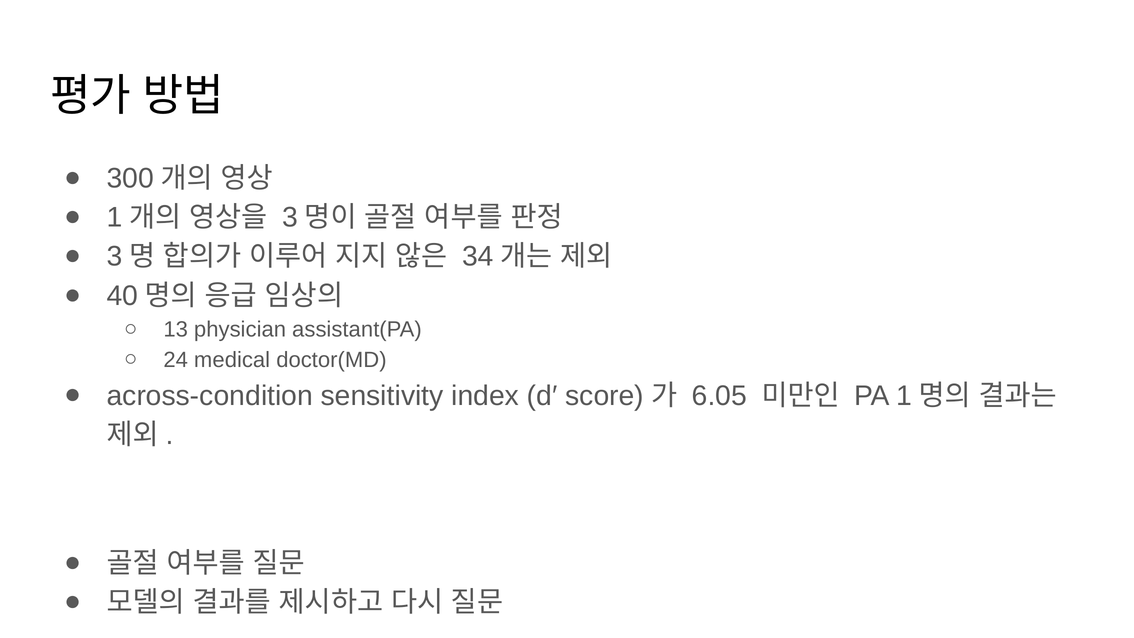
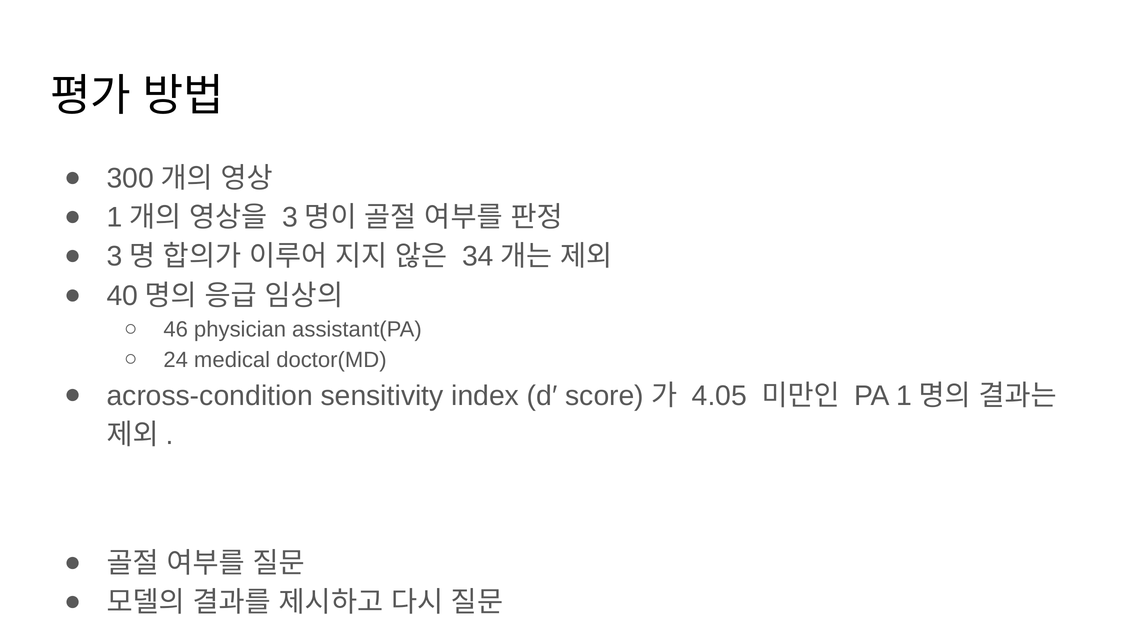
13: 13 -> 46
6.05: 6.05 -> 4.05
